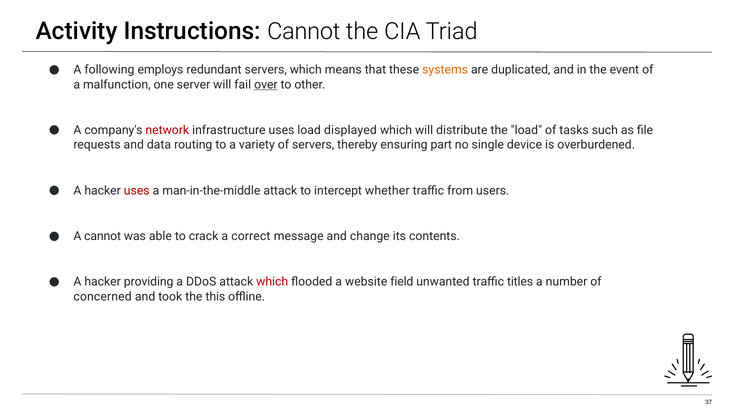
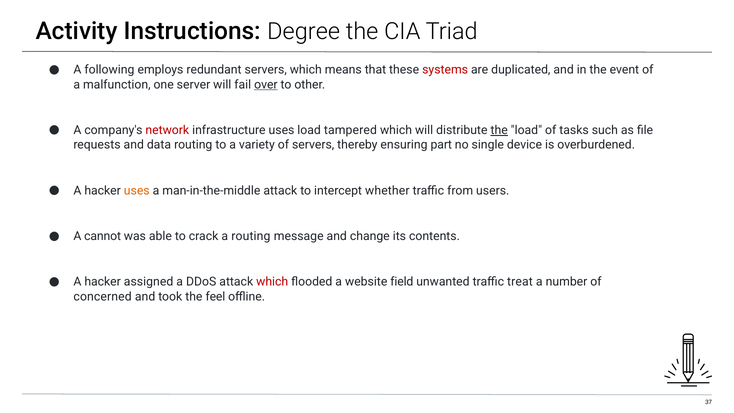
Instructions Cannot: Cannot -> Degree
systems colour: orange -> red
displayed: displayed -> tampered
the at (499, 130) underline: none -> present
uses at (137, 190) colour: red -> orange
a correct: correct -> routing
providing: providing -> assigned
titles: titles -> treat
this: this -> feel
